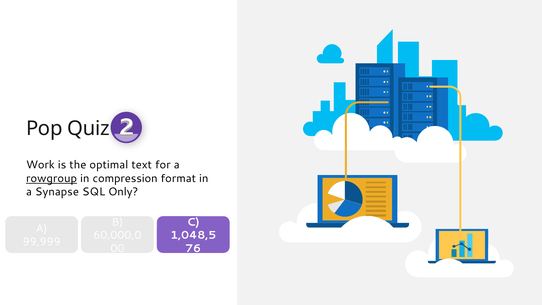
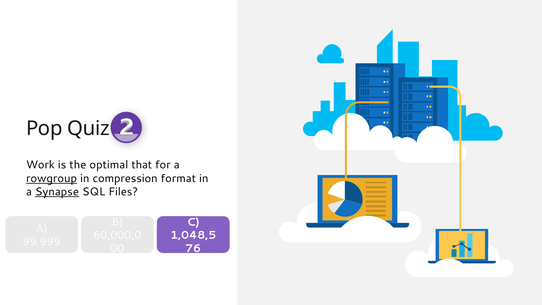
text: text -> that
Synapse underline: none -> present
Only: Only -> Files
